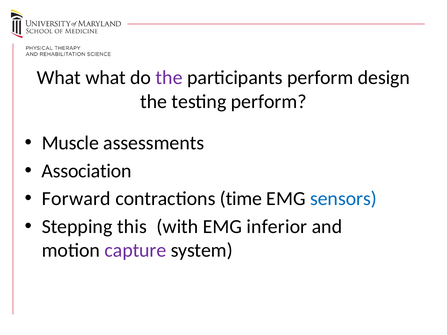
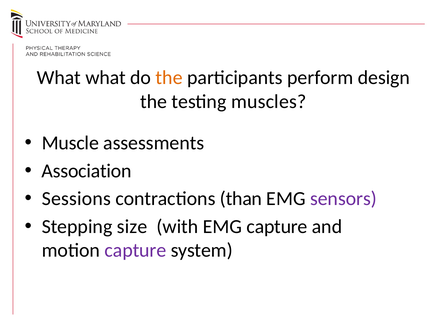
the at (169, 78) colour: purple -> orange
testing perform: perform -> muscles
Forward: Forward -> Sessions
time: time -> than
sensors colour: blue -> purple
this: this -> size
EMG inferior: inferior -> capture
